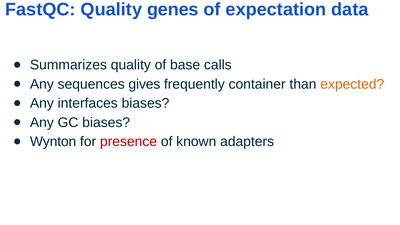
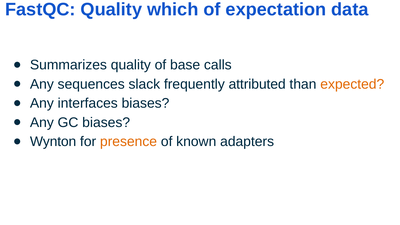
genes: genes -> which
gives: gives -> slack
container: container -> attributed
presence colour: red -> orange
